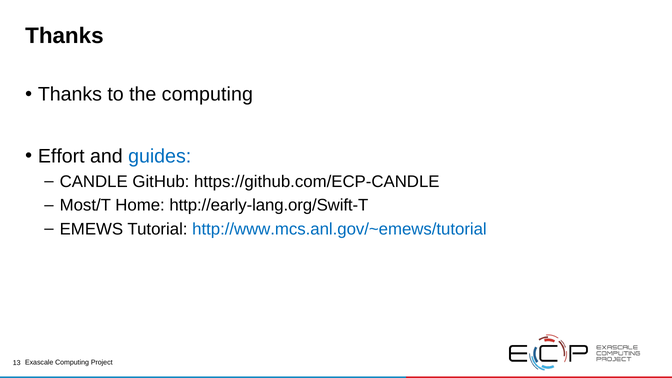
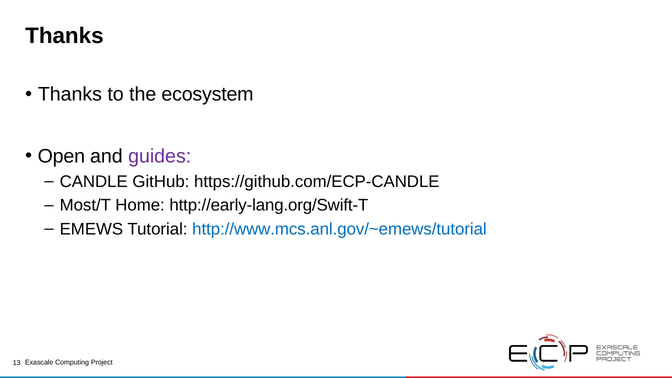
the computing: computing -> ecosystem
Effort: Effort -> Open
guides colour: blue -> purple
